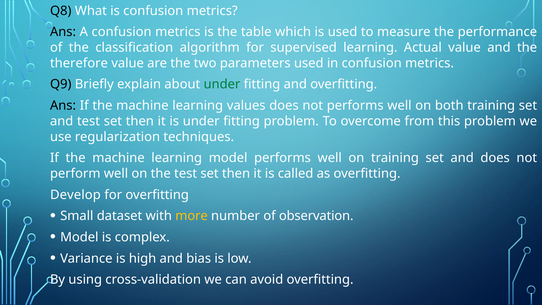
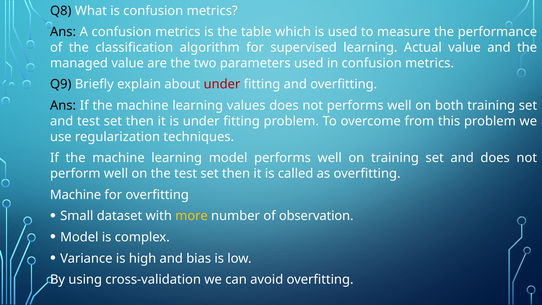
therefore: therefore -> managed
under at (222, 84) colour: green -> red
Develop at (75, 195): Develop -> Machine
